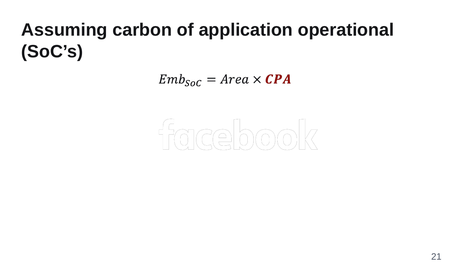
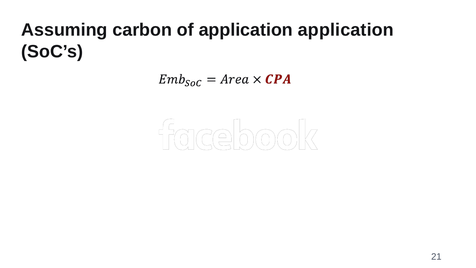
application operational: operational -> application
